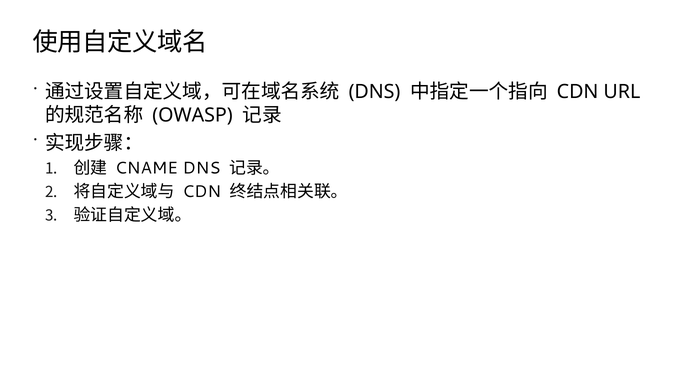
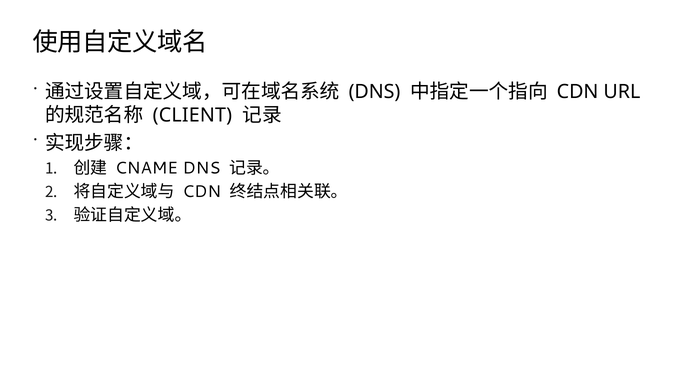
OWASP: OWASP -> CLIENT
